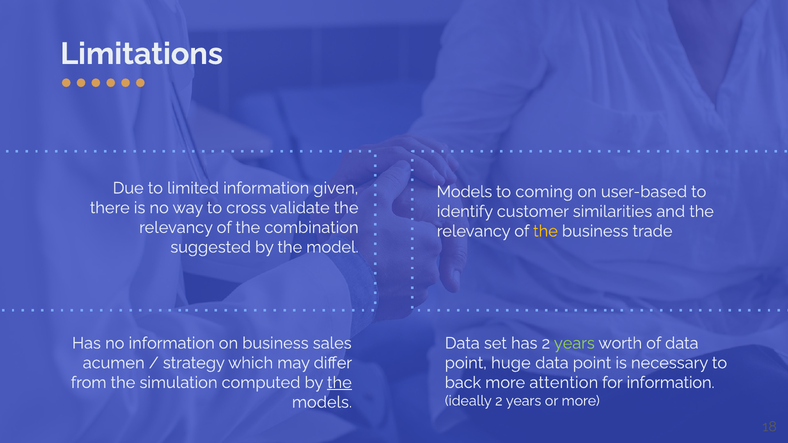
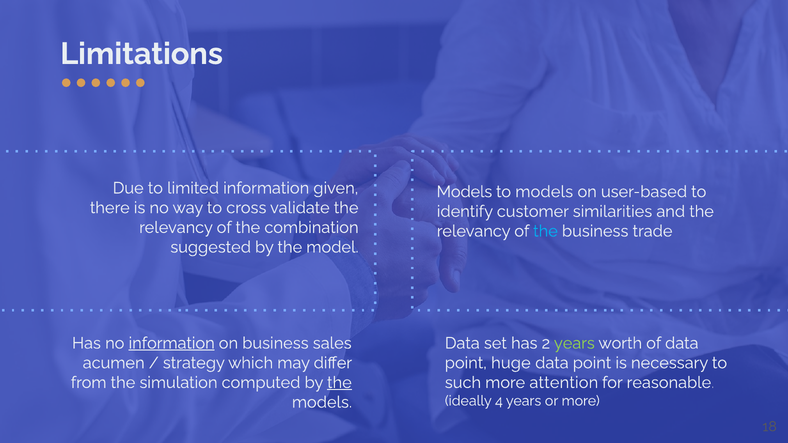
to coming: coming -> models
the at (546, 231) colour: yellow -> light blue
information at (172, 343) underline: none -> present
back: back -> such
for information: information -> reasonable
ideally 2: 2 -> 4
